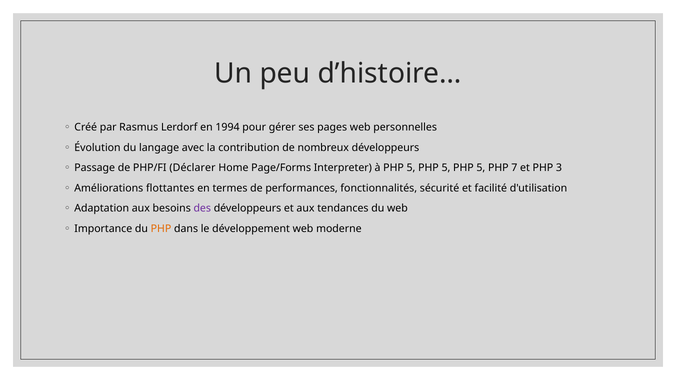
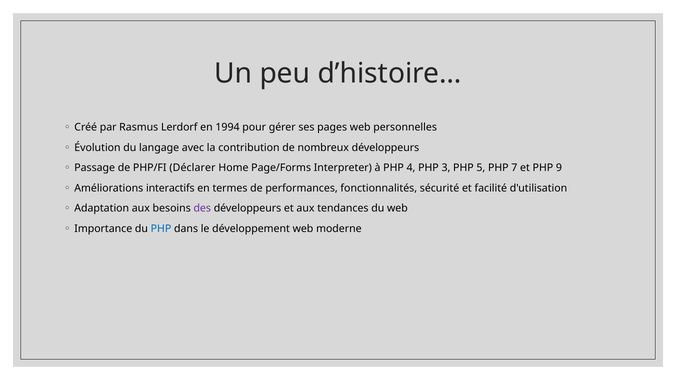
à PHP 5: 5 -> 4
5 at (446, 168): 5 -> 3
3: 3 -> 9
flottantes: flottantes -> interactifs
PHP at (161, 229) colour: orange -> blue
